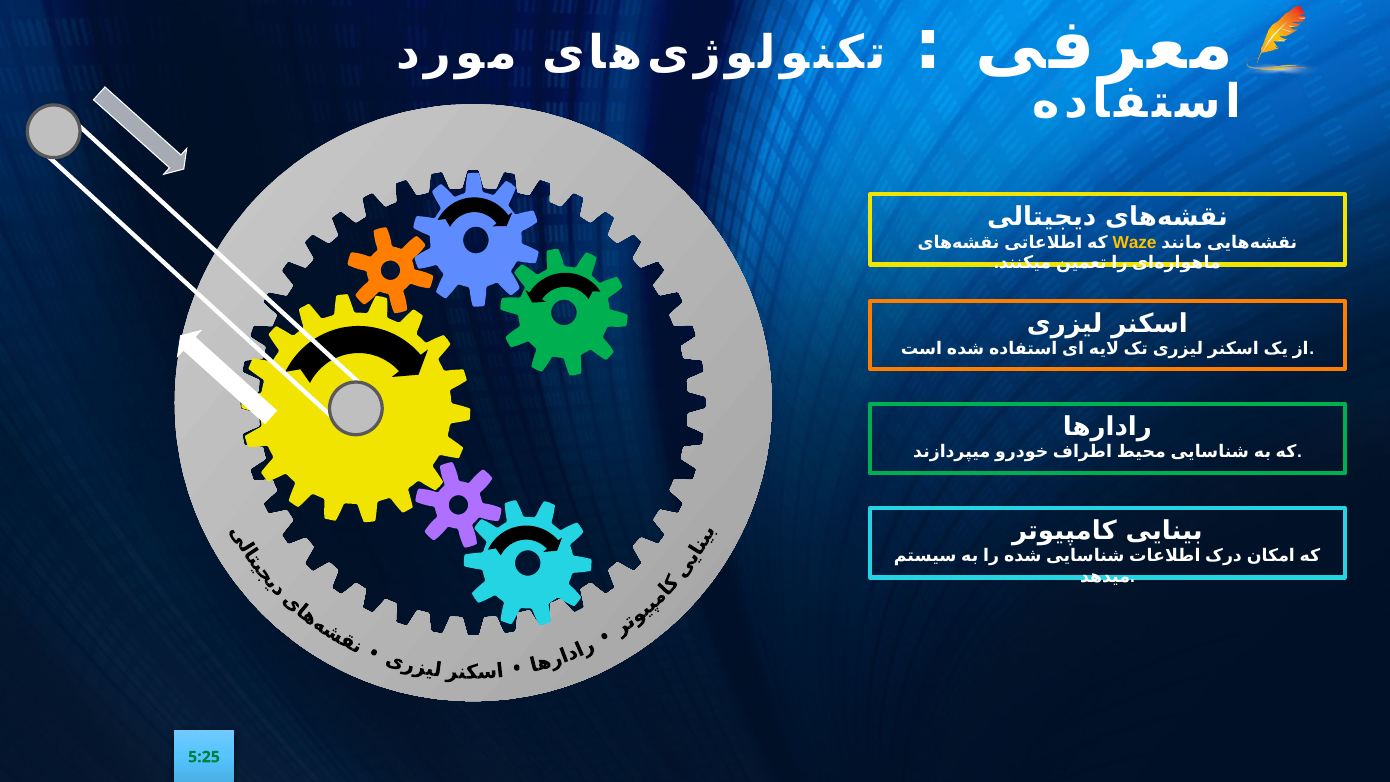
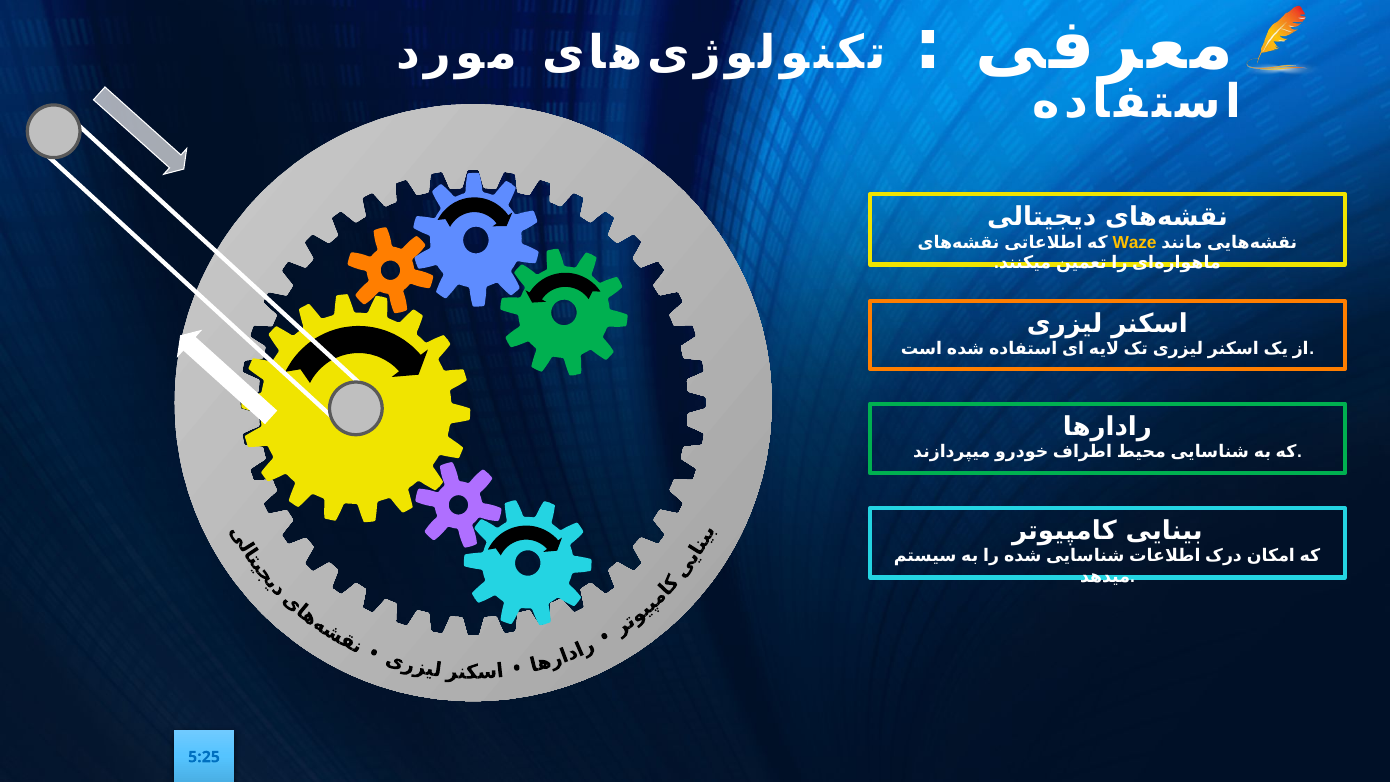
5:25 colour: green -> blue
